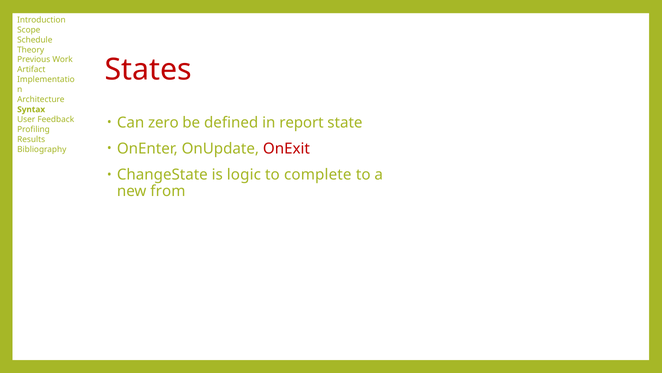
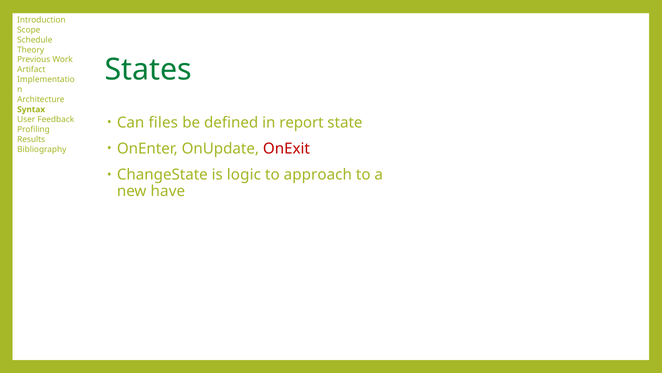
States colour: red -> green
zero: zero -> files
complete: complete -> approach
from: from -> have
